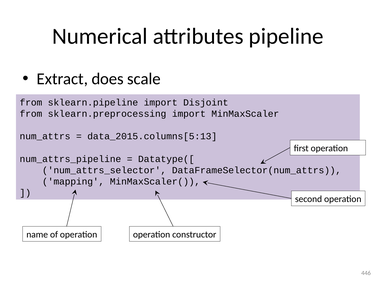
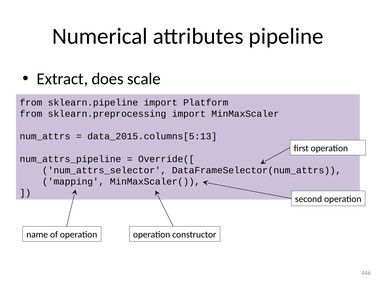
Disjoint: Disjoint -> Platform
Datatype([: Datatype([ -> Override([
